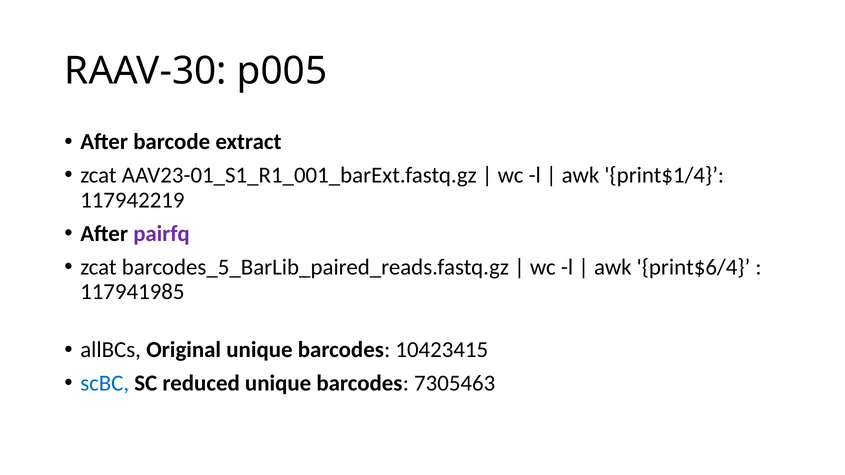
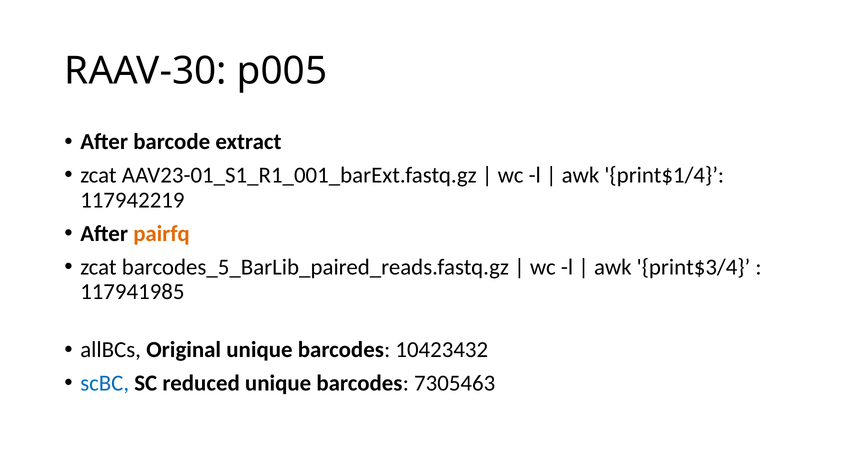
pairfq colour: purple -> orange
print$6/4: print$6/4 -> print$3/4
10423415: 10423415 -> 10423432
